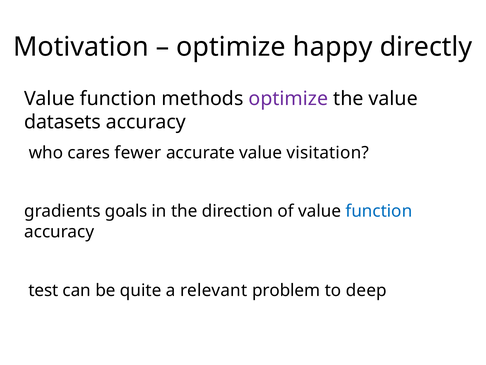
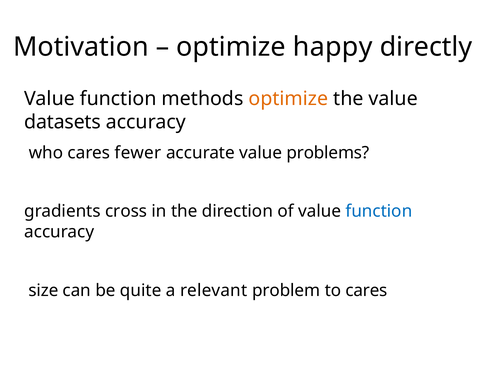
optimize at (288, 98) colour: purple -> orange
visitation: visitation -> problems
goals: goals -> cross
test: test -> size
to deep: deep -> cares
